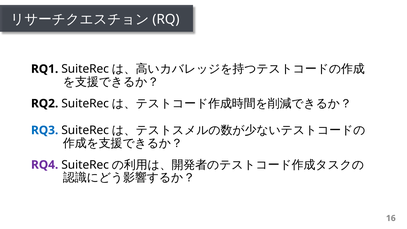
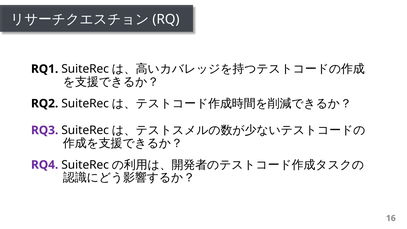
RQ3 colour: blue -> purple
